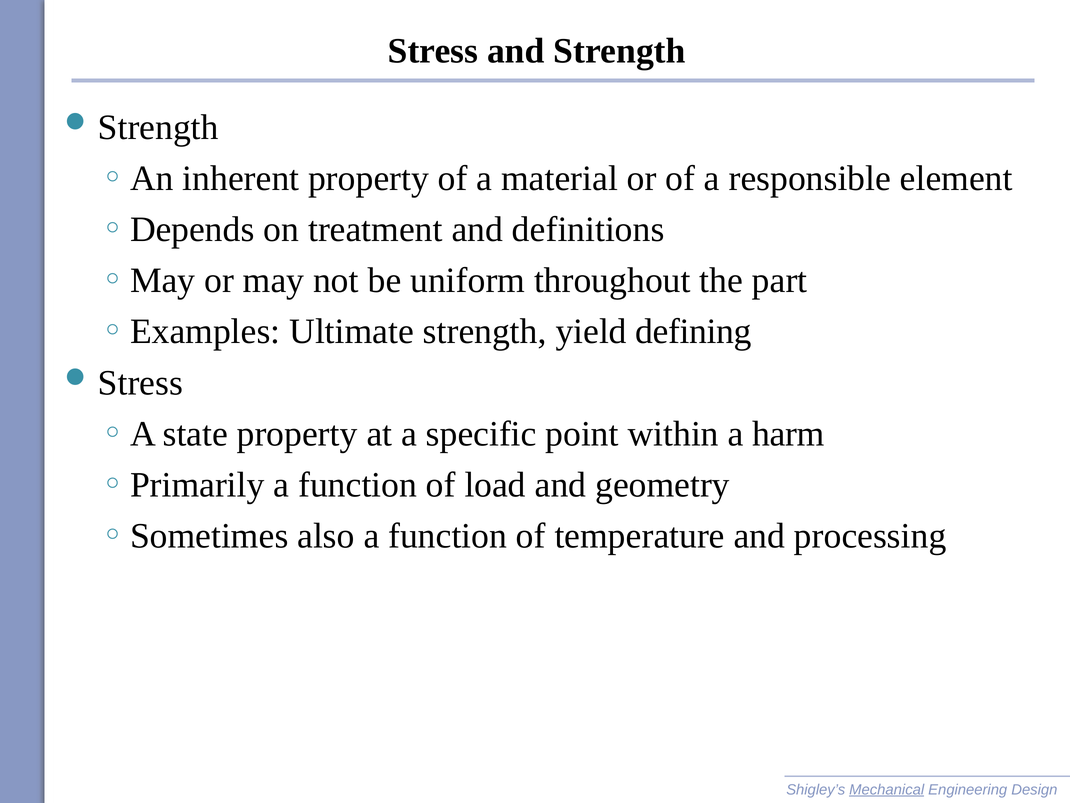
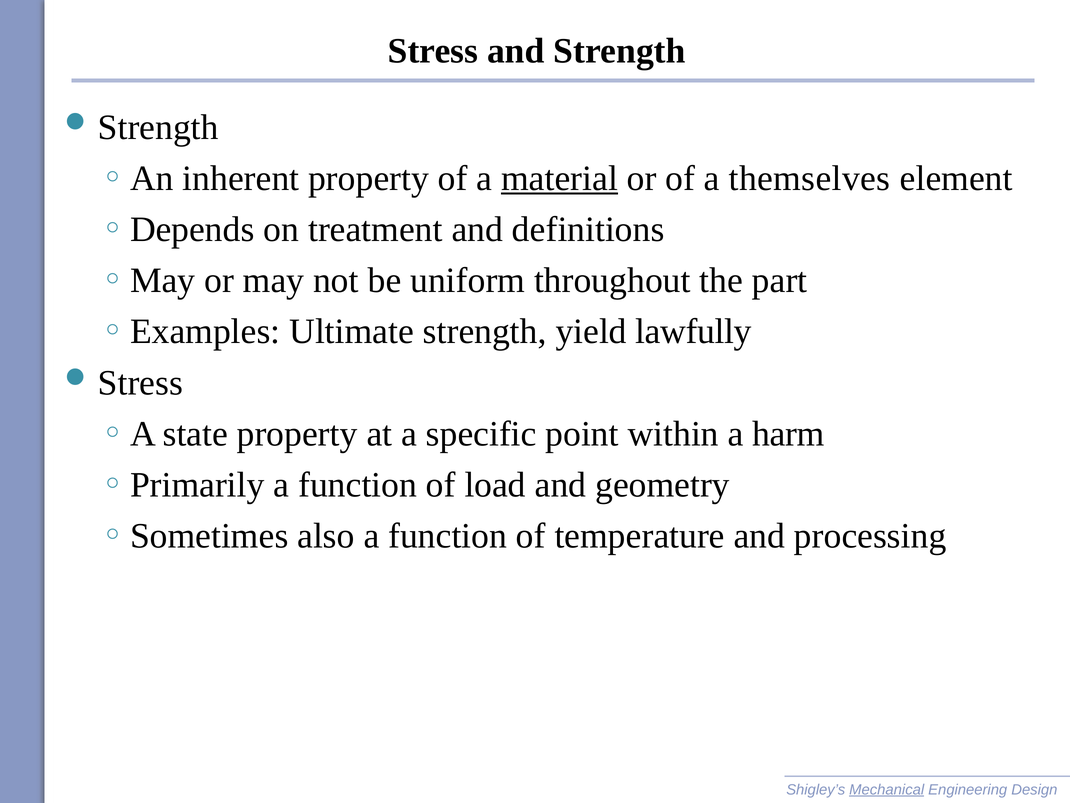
material underline: none -> present
responsible: responsible -> themselves
defining: defining -> lawfully
